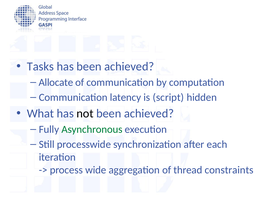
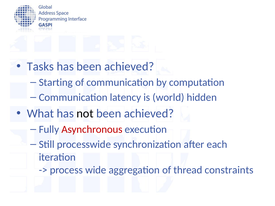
Allocate: Allocate -> Starting
script: script -> world
Asynchronous colour: green -> red
